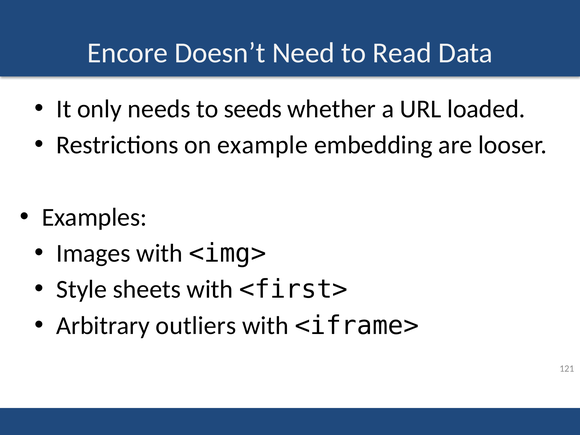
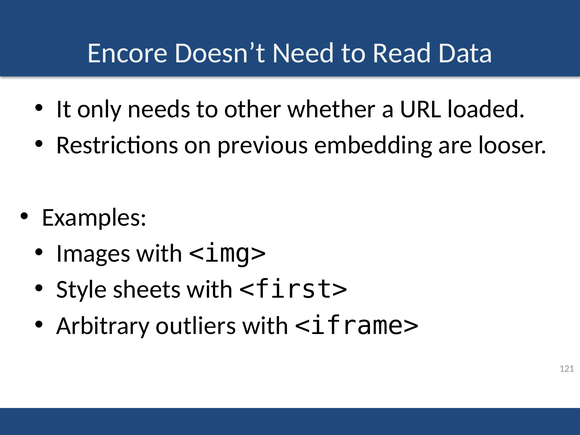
seeds: seeds -> other
example: example -> previous
